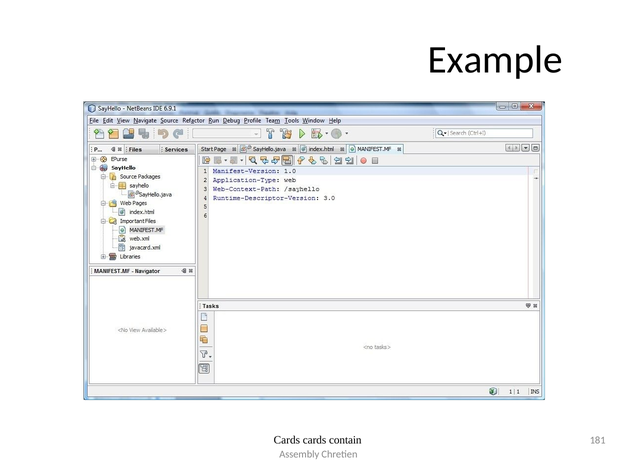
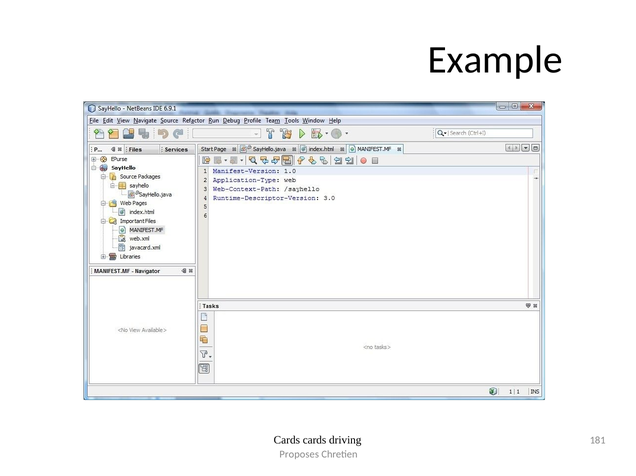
contain: contain -> driving
Assembly: Assembly -> Proposes
